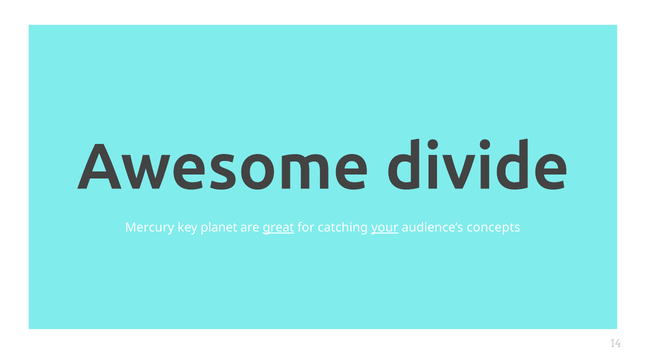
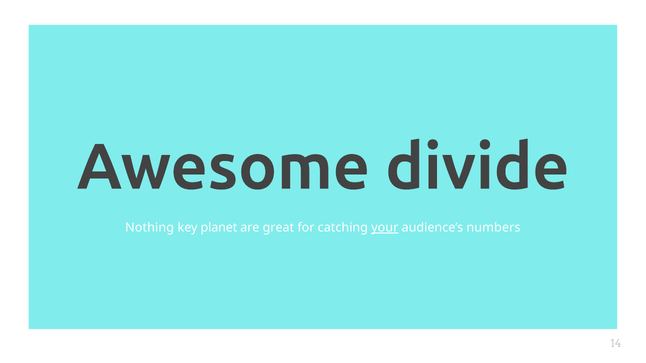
Mercury: Mercury -> Nothing
great underline: present -> none
concepts: concepts -> numbers
